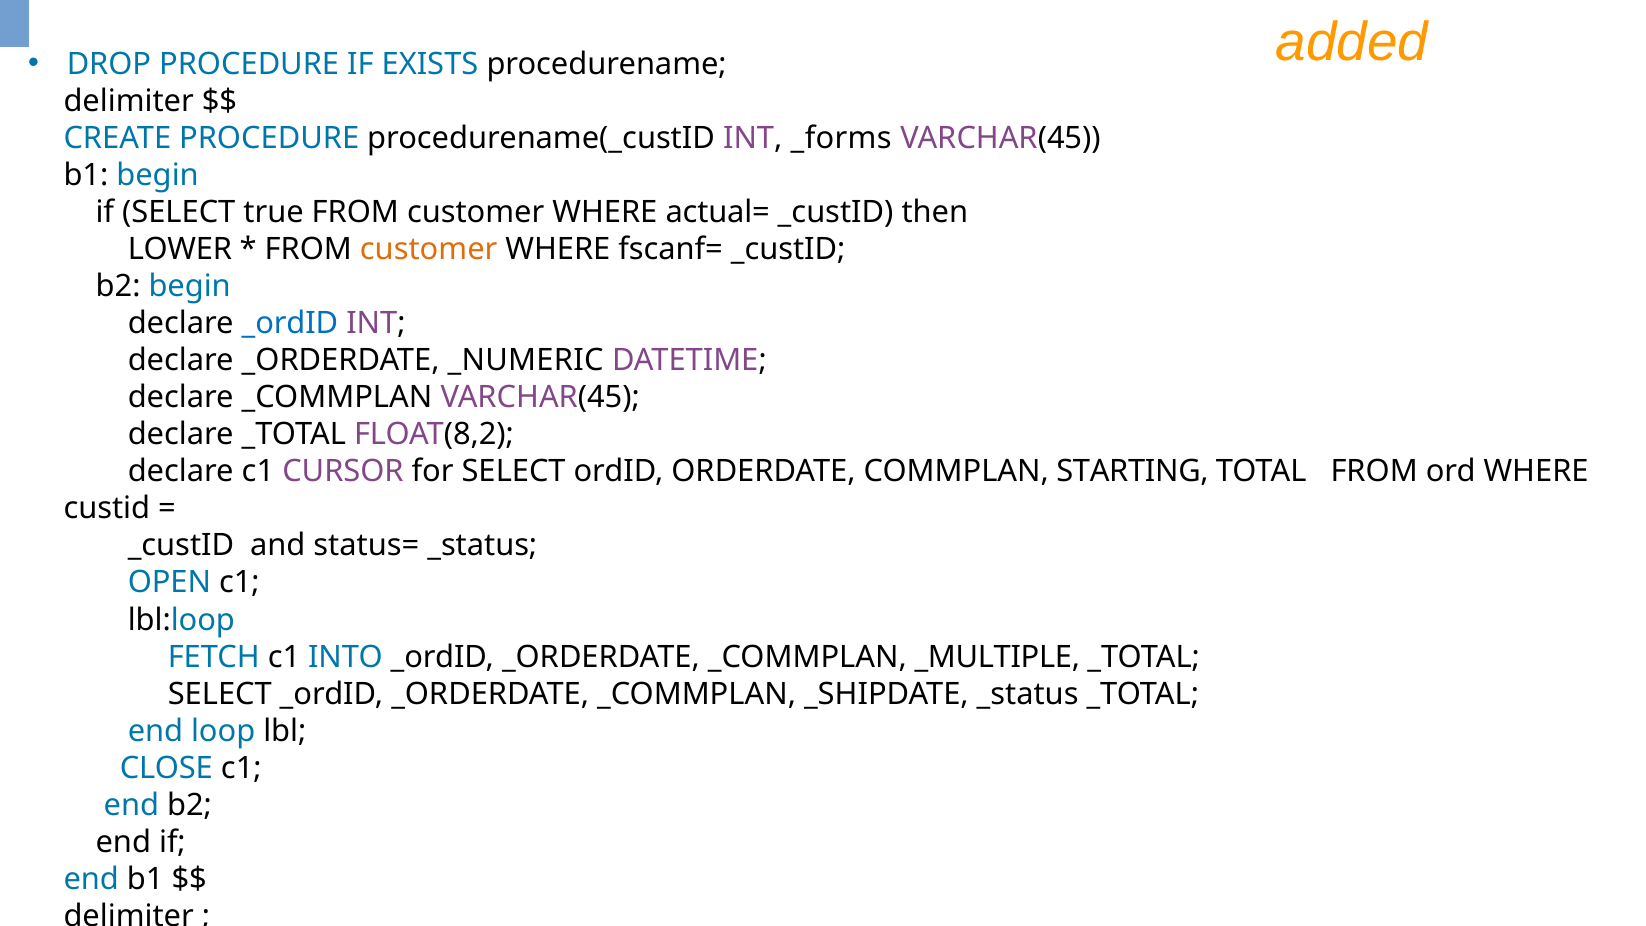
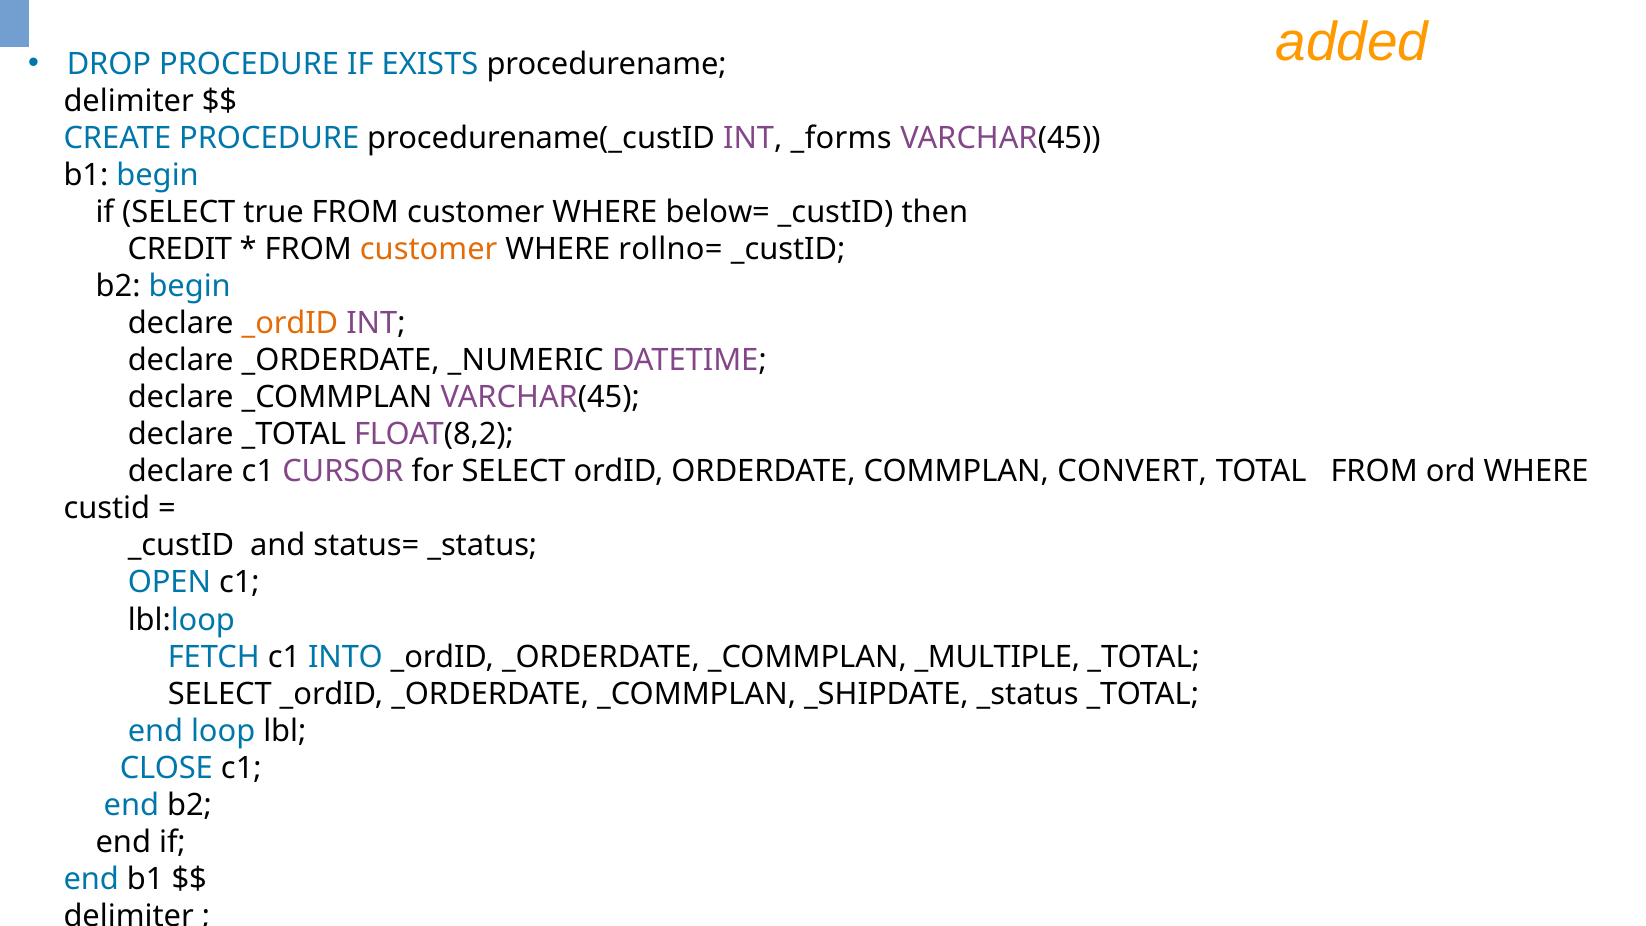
actual=: actual= -> below=
LOWER: LOWER -> CREDIT
fscanf=: fscanf= -> rollno=
_ordID at (290, 323) colour: blue -> orange
STARTING: STARTING -> CONVERT
